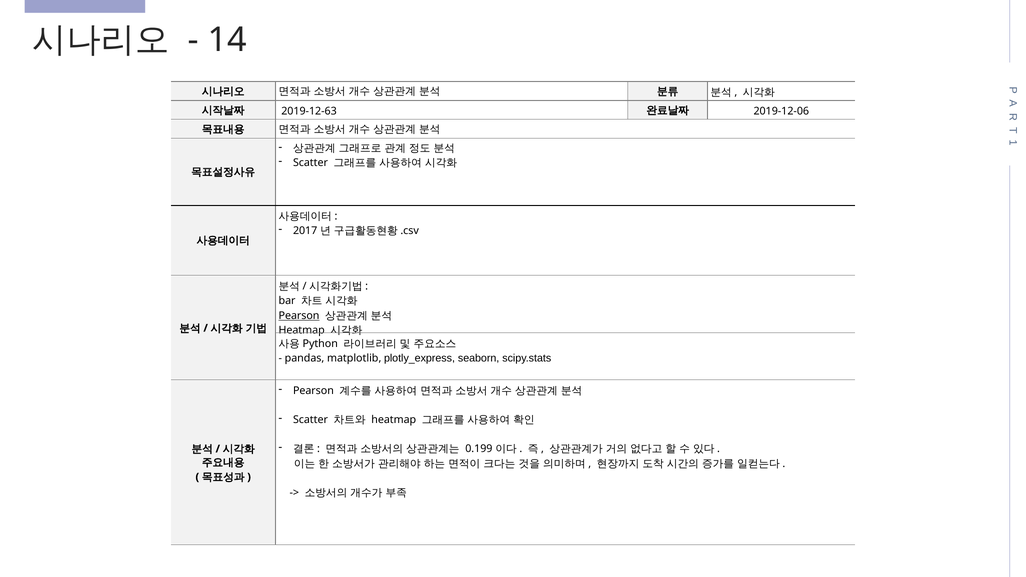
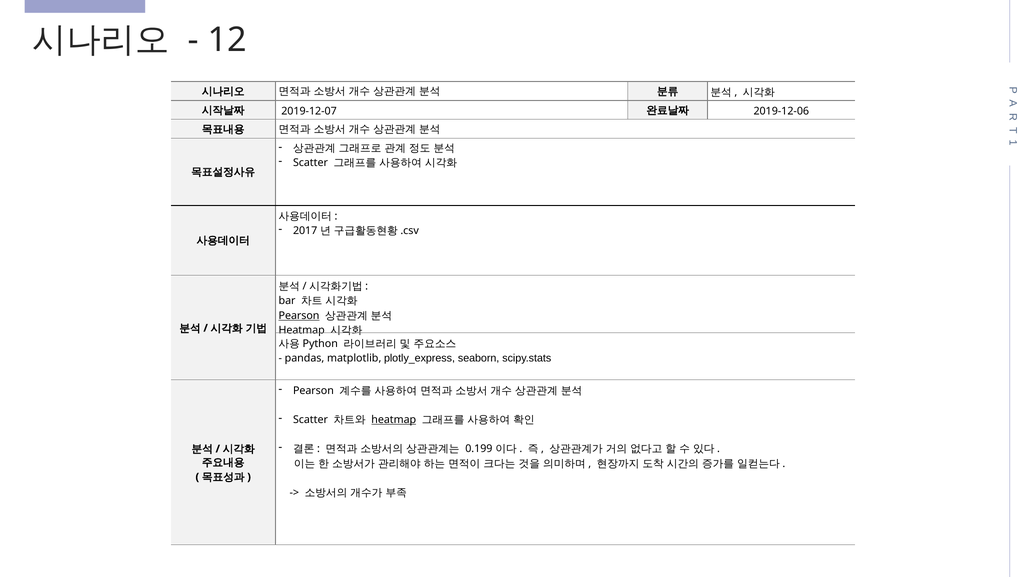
14: 14 -> 12
2019-12-63: 2019-12-63 -> 2019-12-07
heatmap at (394, 420) underline: none -> present
